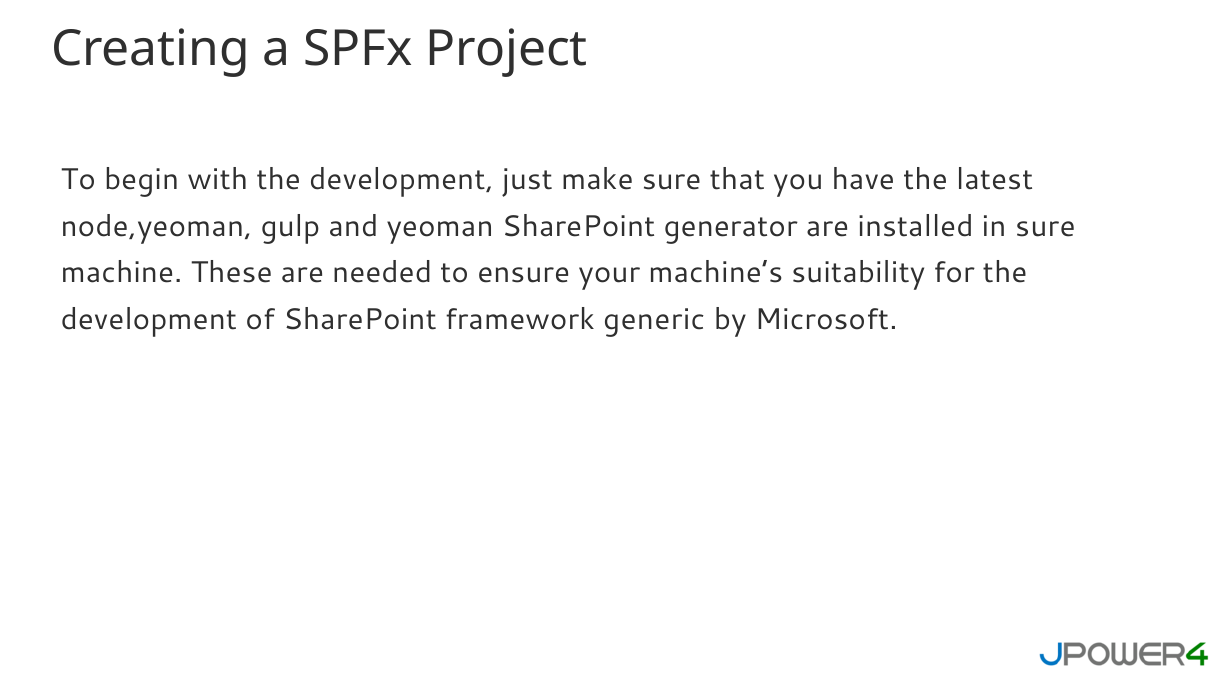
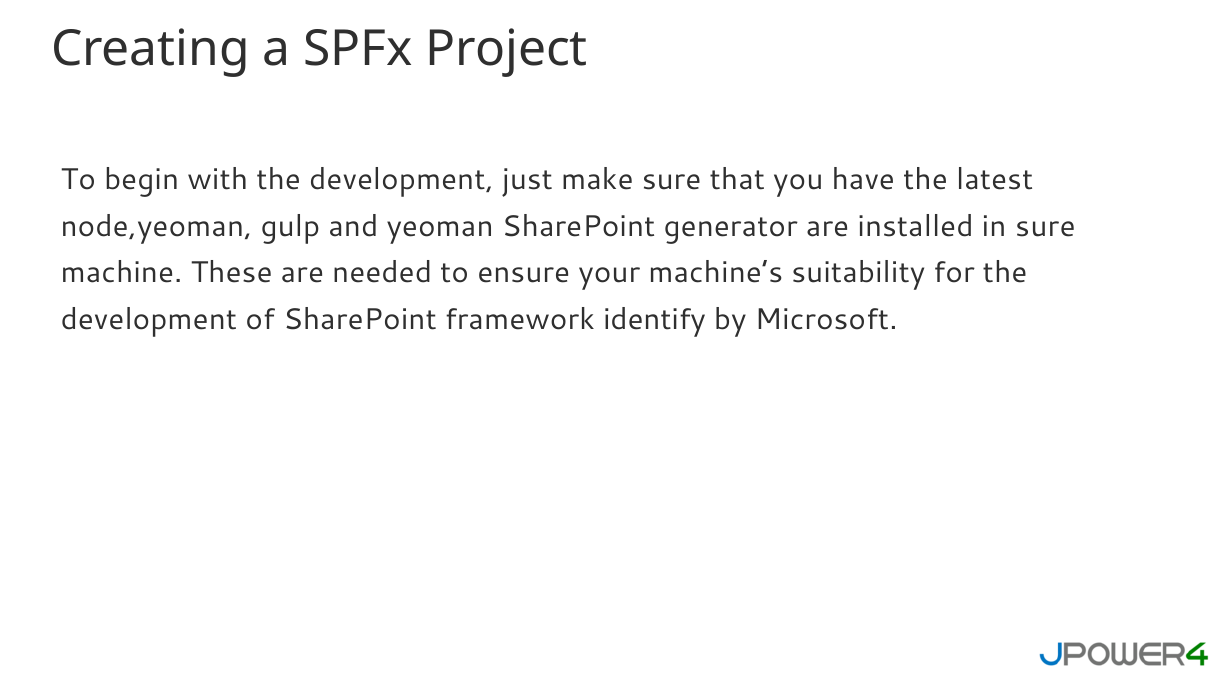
generic: generic -> identify
